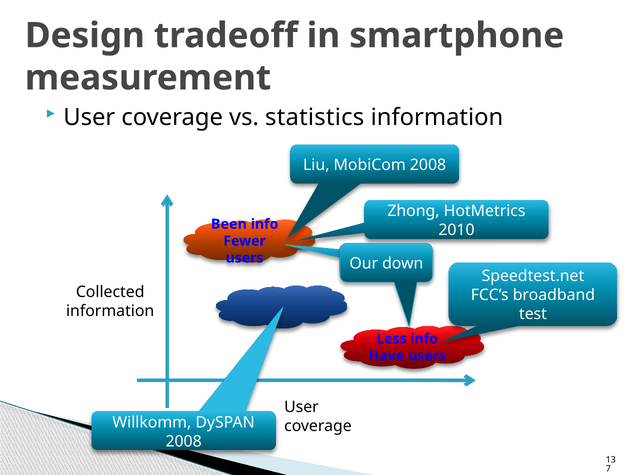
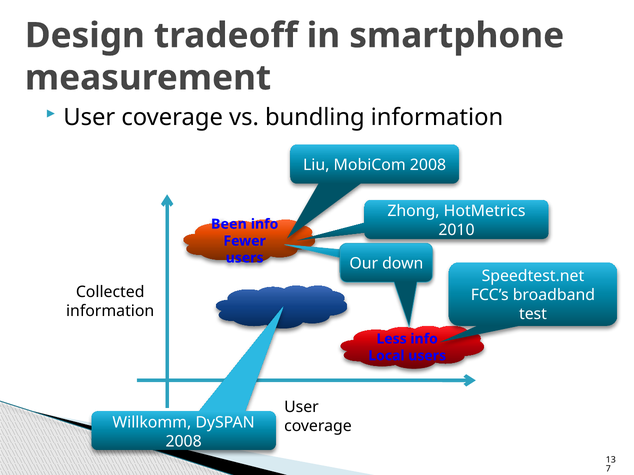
statistics: statistics -> bundling
Have: Have -> Local
